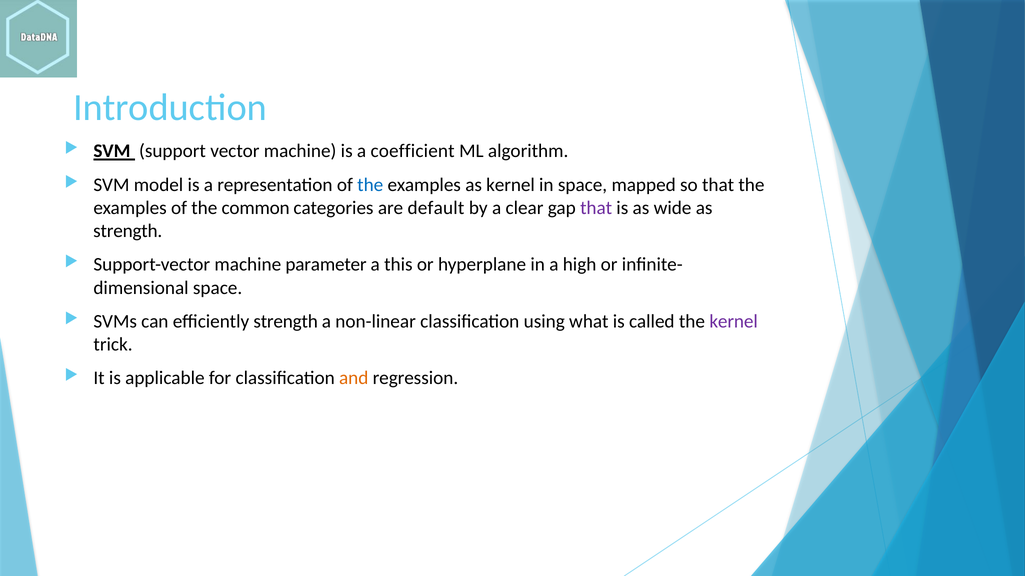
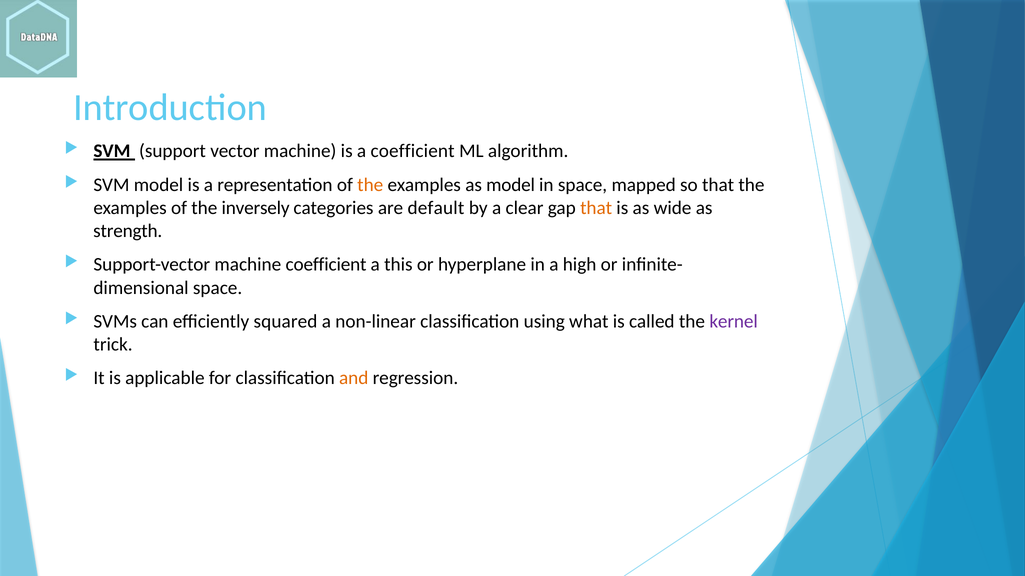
the at (370, 185) colour: blue -> orange
as kernel: kernel -> model
common: common -> inversely
that at (596, 208) colour: purple -> orange
machine parameter: parameter -> coefficient
efficiently strength: strength -> squared
